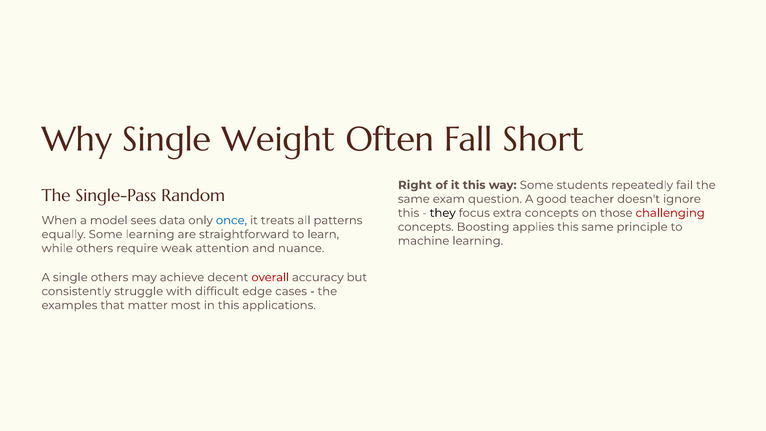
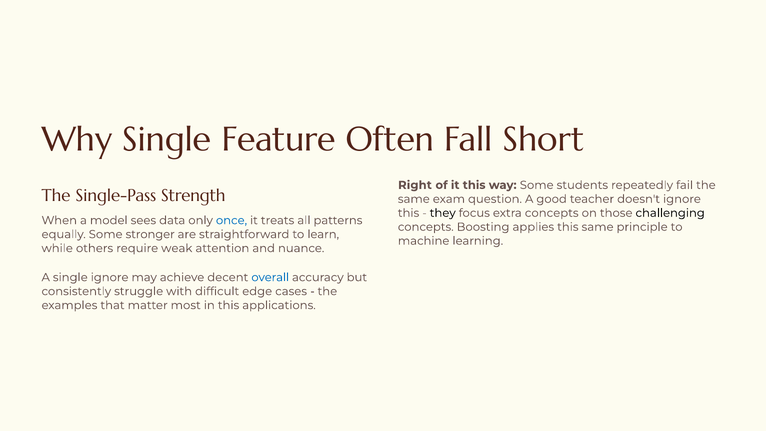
Weight: Weight -> Feature
Random: Random -> Strength
challenging colour: red -> black
Some learning: learning -> stronger
single others: others -> ignore
overall colour: red -> blue
